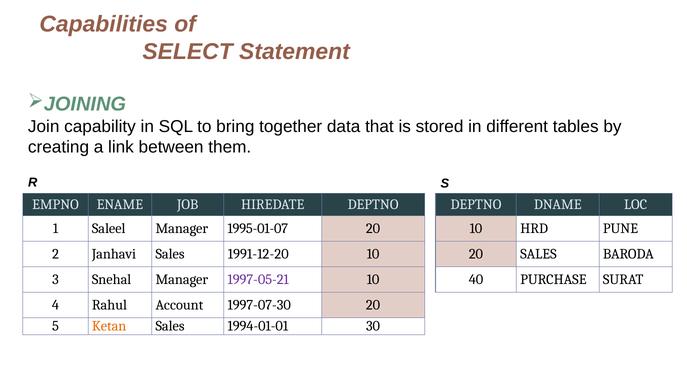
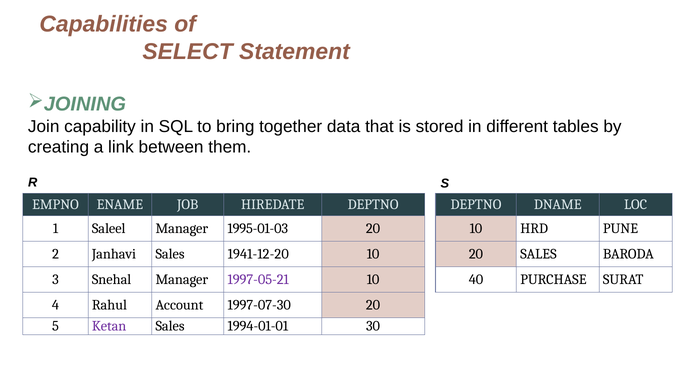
1995-01-07: 1995-01-07 -> 1995-01-03
1991-12-20: 1991-12-20 -> 1941-12-20
Ketan colour: orange -> purple
